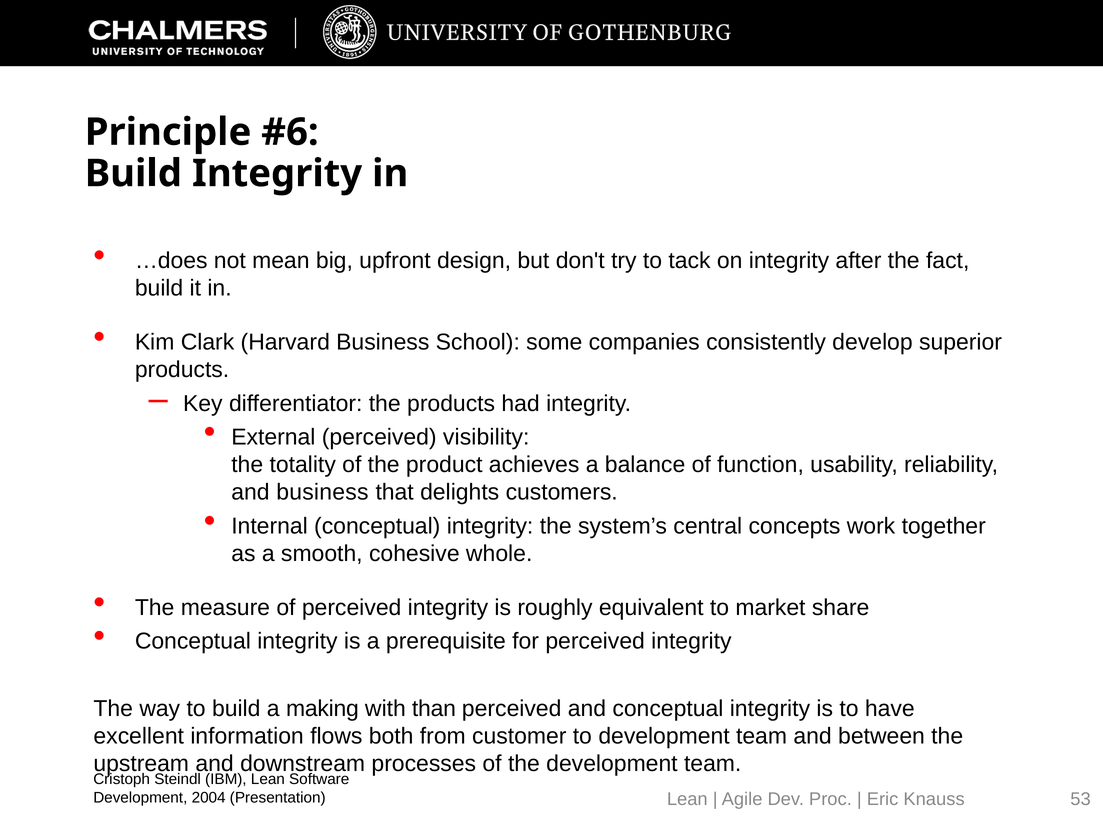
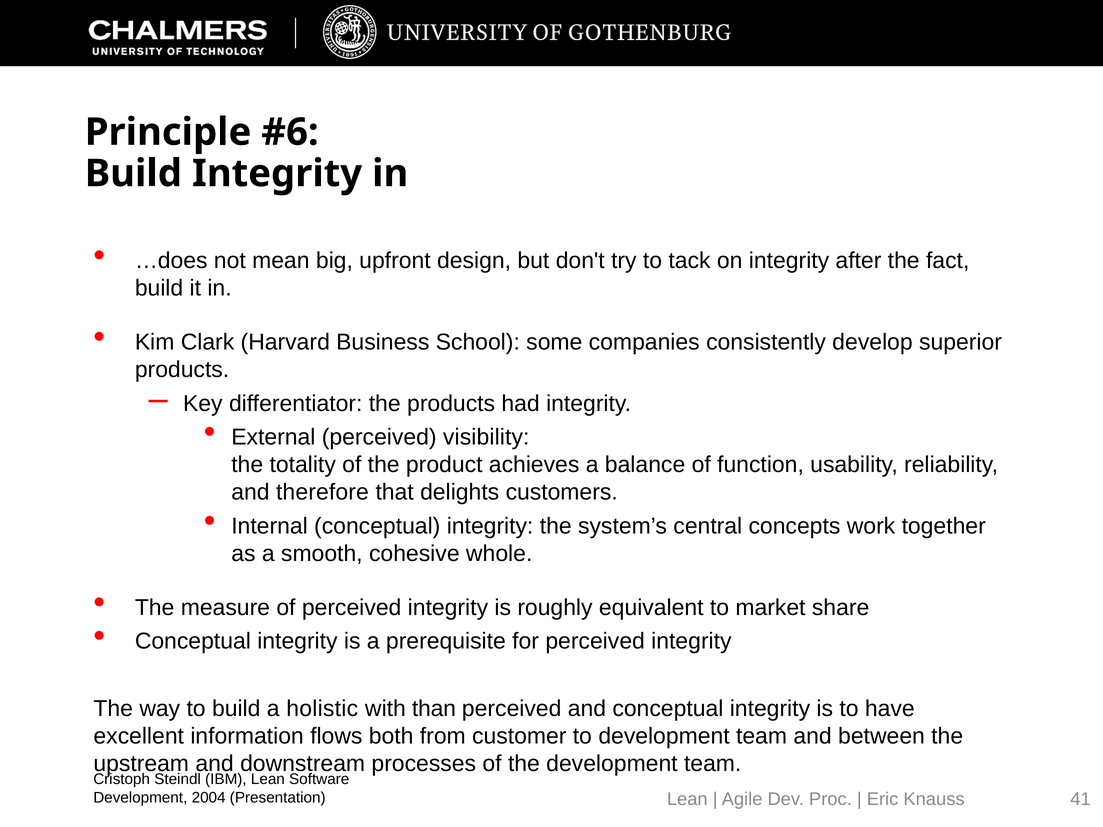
and business: business -> therefore
making: making -> holistic
53: 53 -> 41
